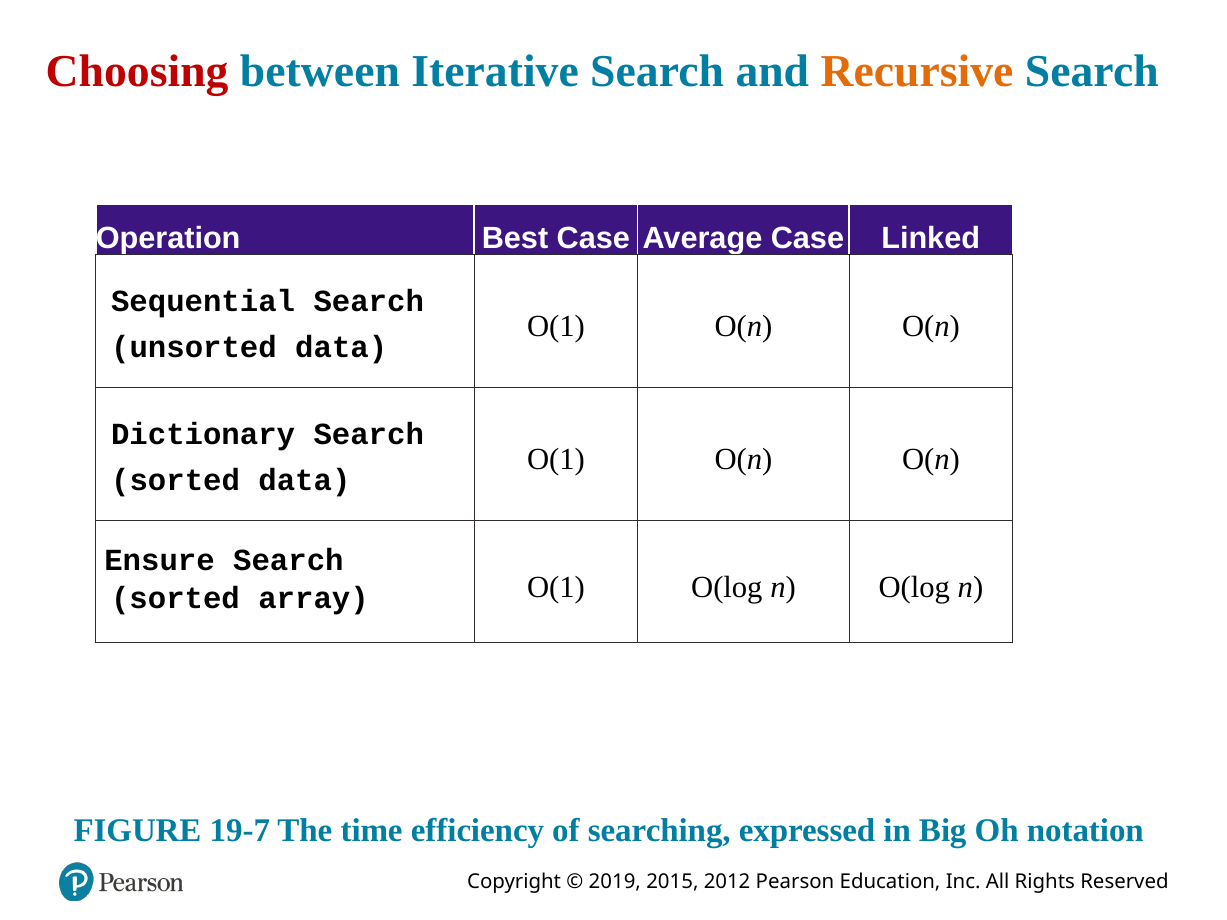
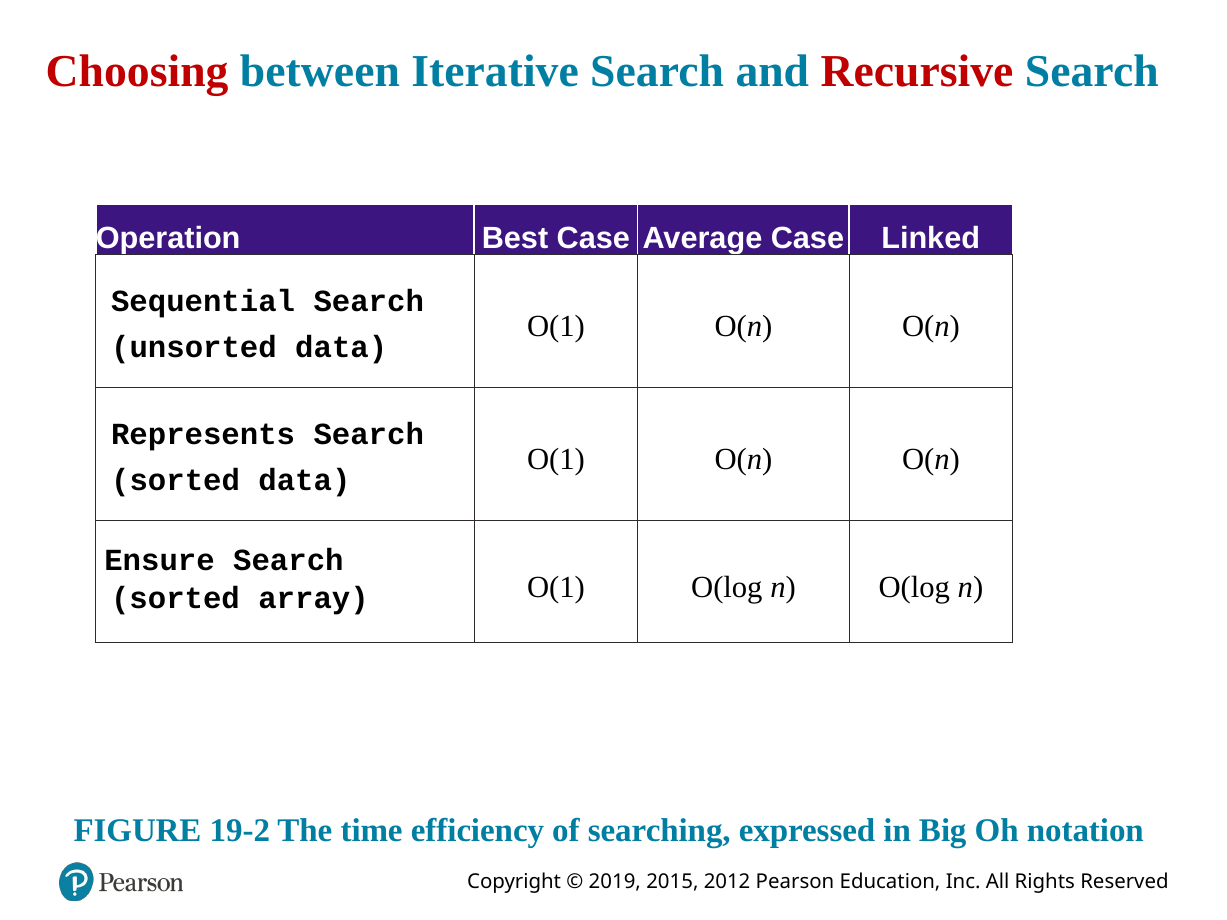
Recursive colour: orange -> red
Dictionary: Dictionary -> Represents
19-7: 19-7 -> 19-2
